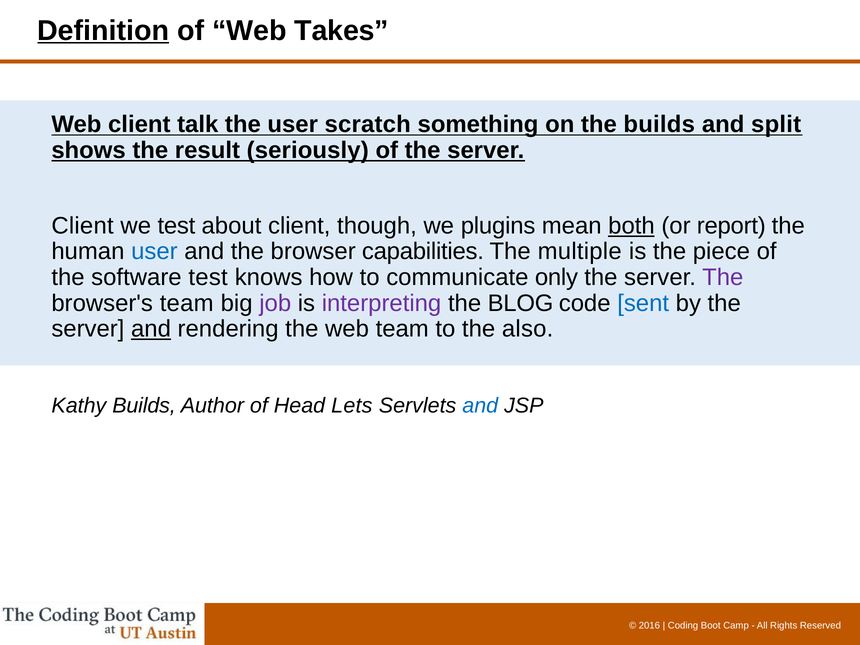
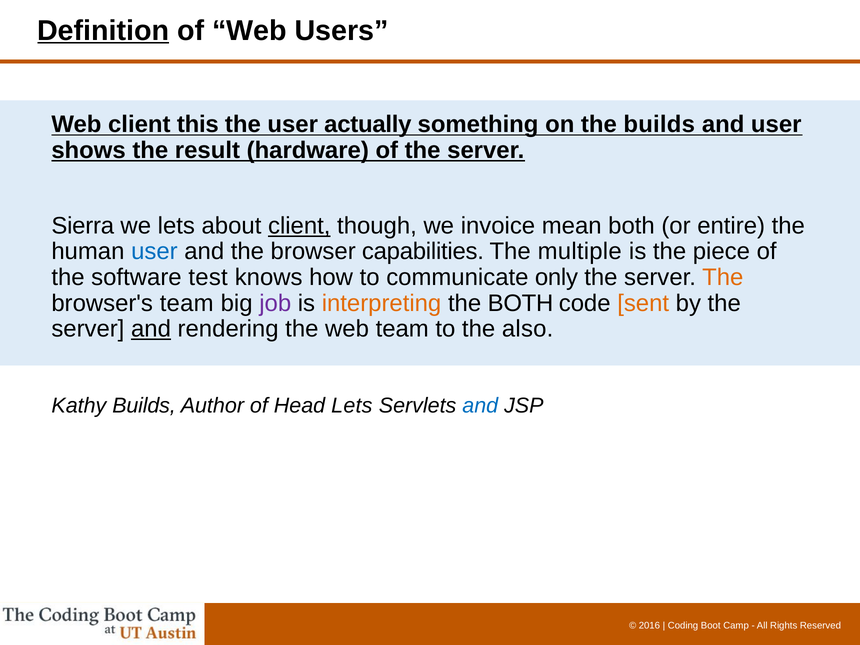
Takes: Takes -> Users
talk: talk -> this
scratch: scratch -> actually
and split: split -> user
seriously: seriously -> hardware
Client at (83, 226): Client -> Sierra
we test: test -> lets
client at (299, 226) underline: none -> present
plugins: plugins -> invoice
both at (631, 226) underline: present -> none
report: report -> entire
The at (723, 277) colour: purple -> orange
interpreting colour: purple -> orange
the BLOG: BLOG -> BOTH
sent colour: blue -> orange
